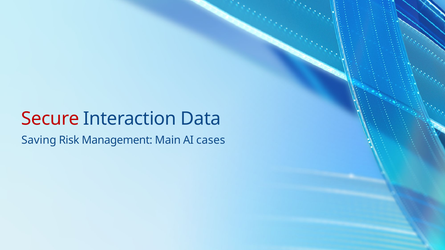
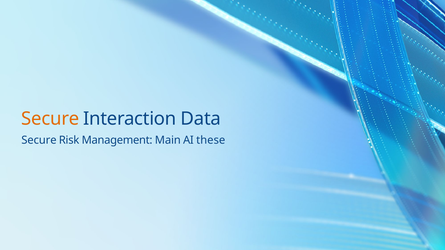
Secure at (50, 119) colour: red -> orange
Saving at (39, 140): Saving -> Secure
cases: cases -> these
